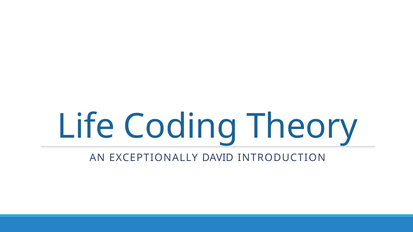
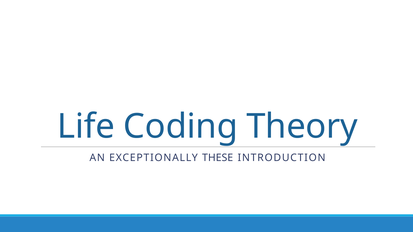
DAVID: DAVID -> THESE
